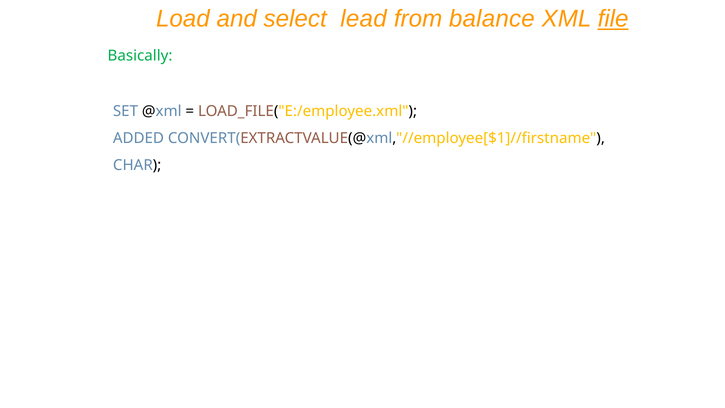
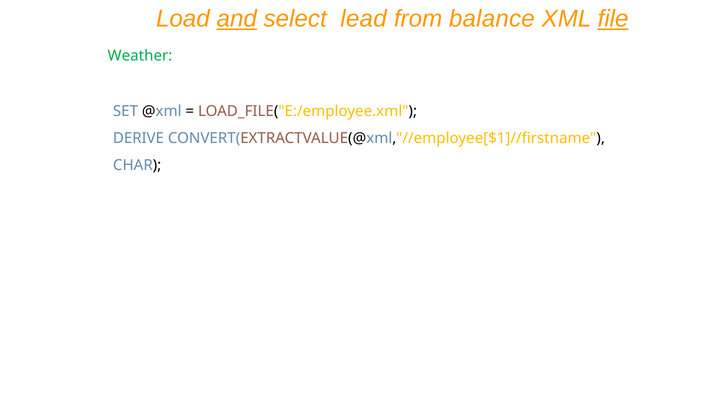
and underline: none -> present
Basically: Basically -> Weather
ADDED: ADDED -> DERIVE
